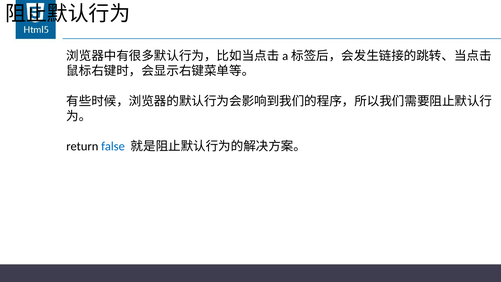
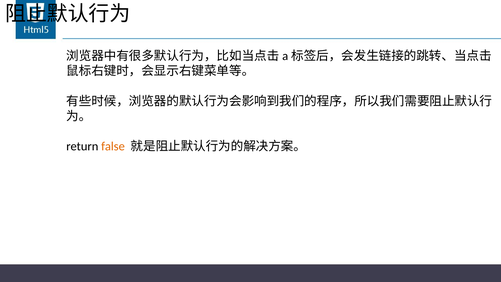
false colour: blue -> orange
